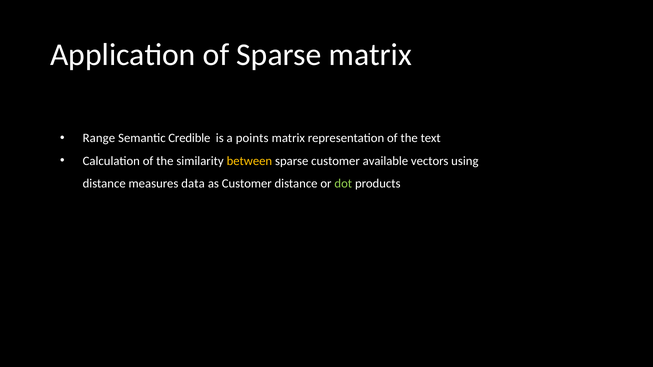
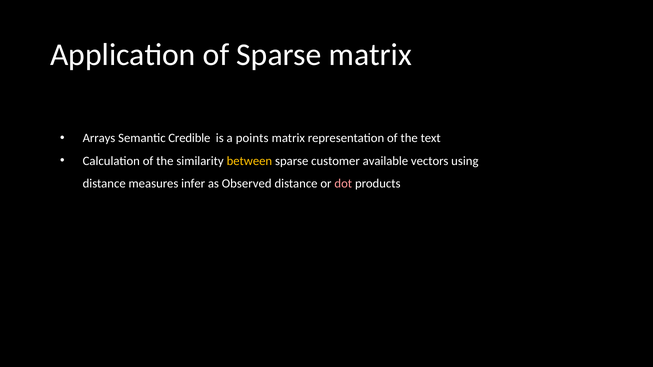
Range: Range -> Arrays
data: data -> infer
as Customer: Customer -> Observed
dot colour: light green -> pink
